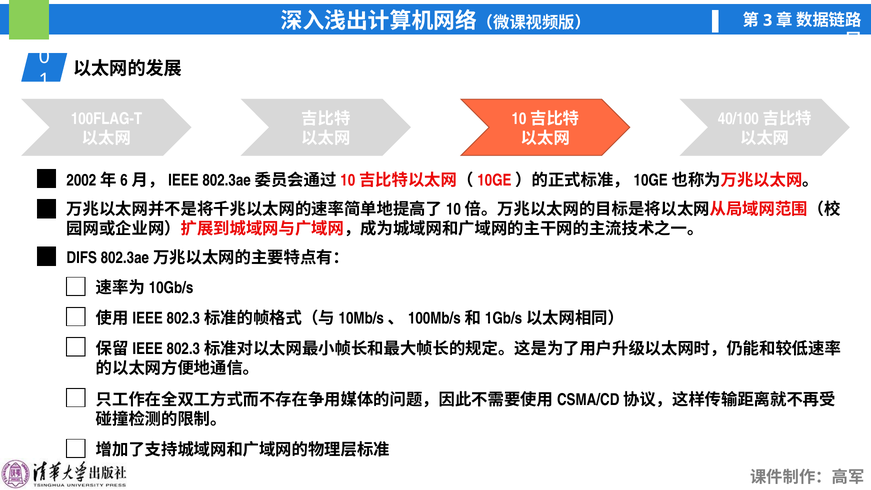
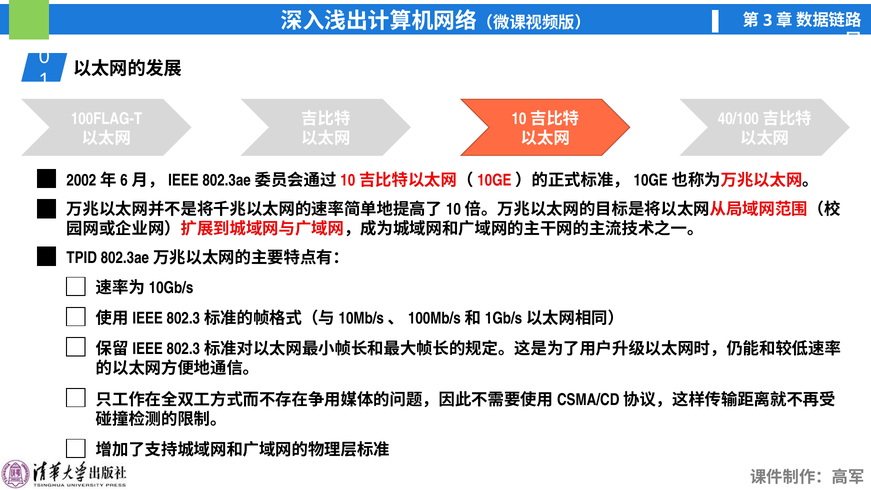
DIFS: DIFS -> TPID
